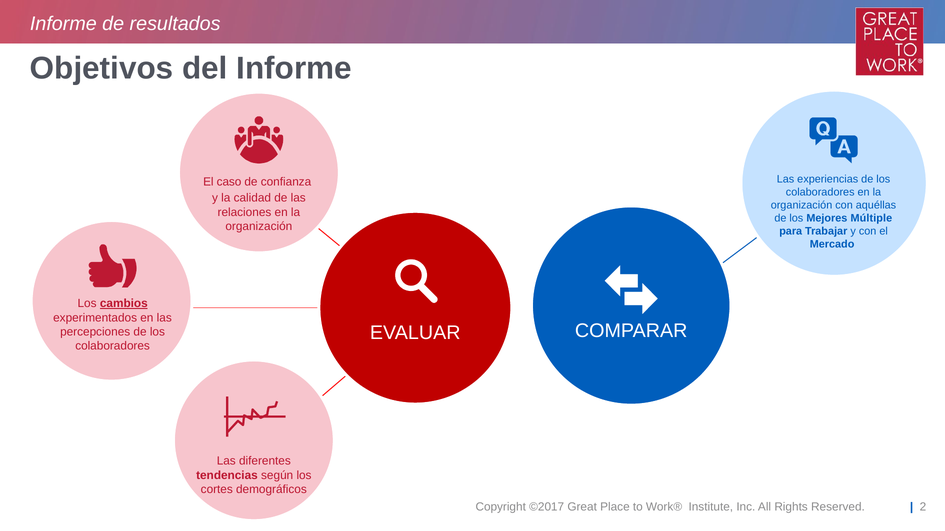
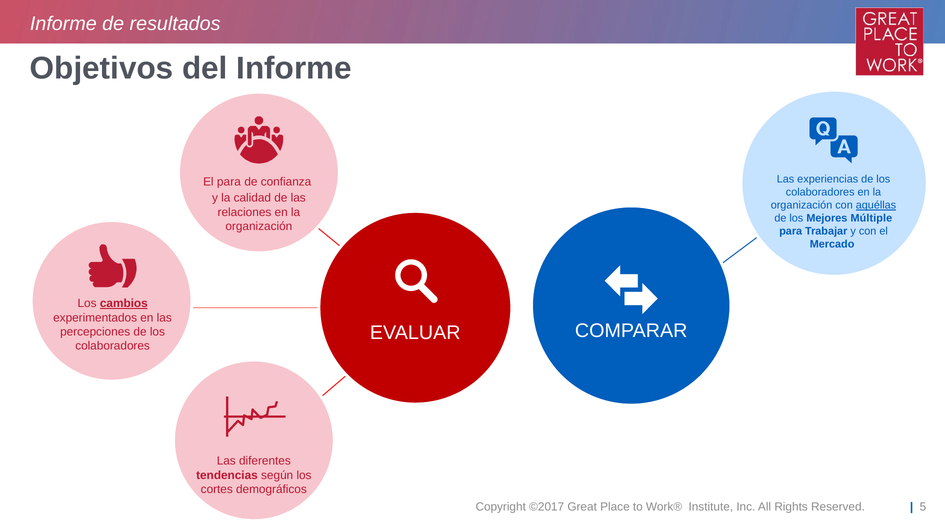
El caso: caso -> para
aquéllas underline: none -> present
2: 2 -> 5
